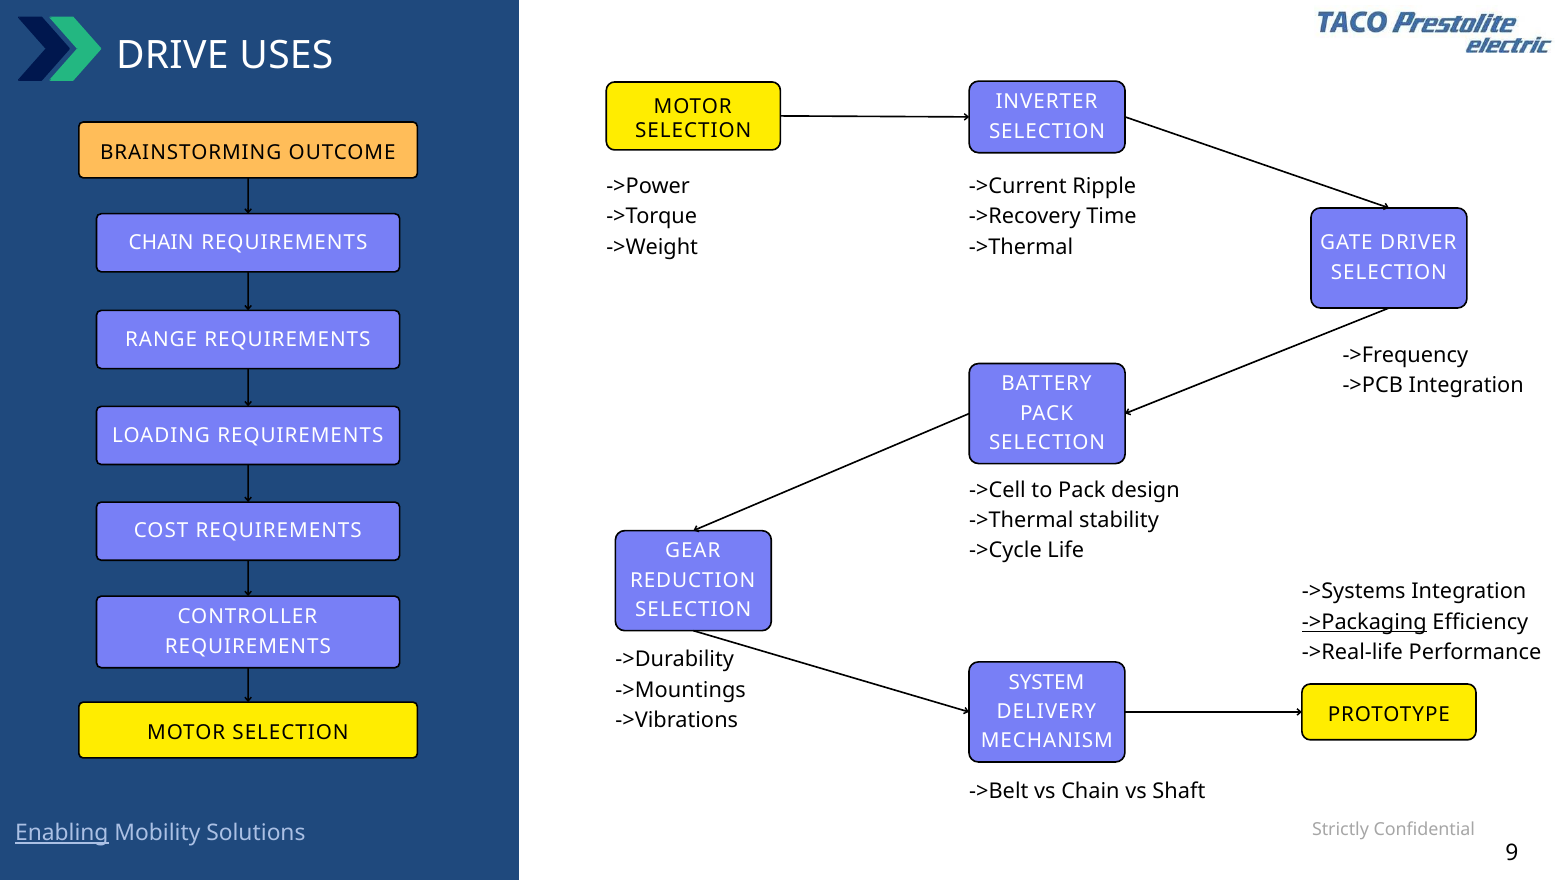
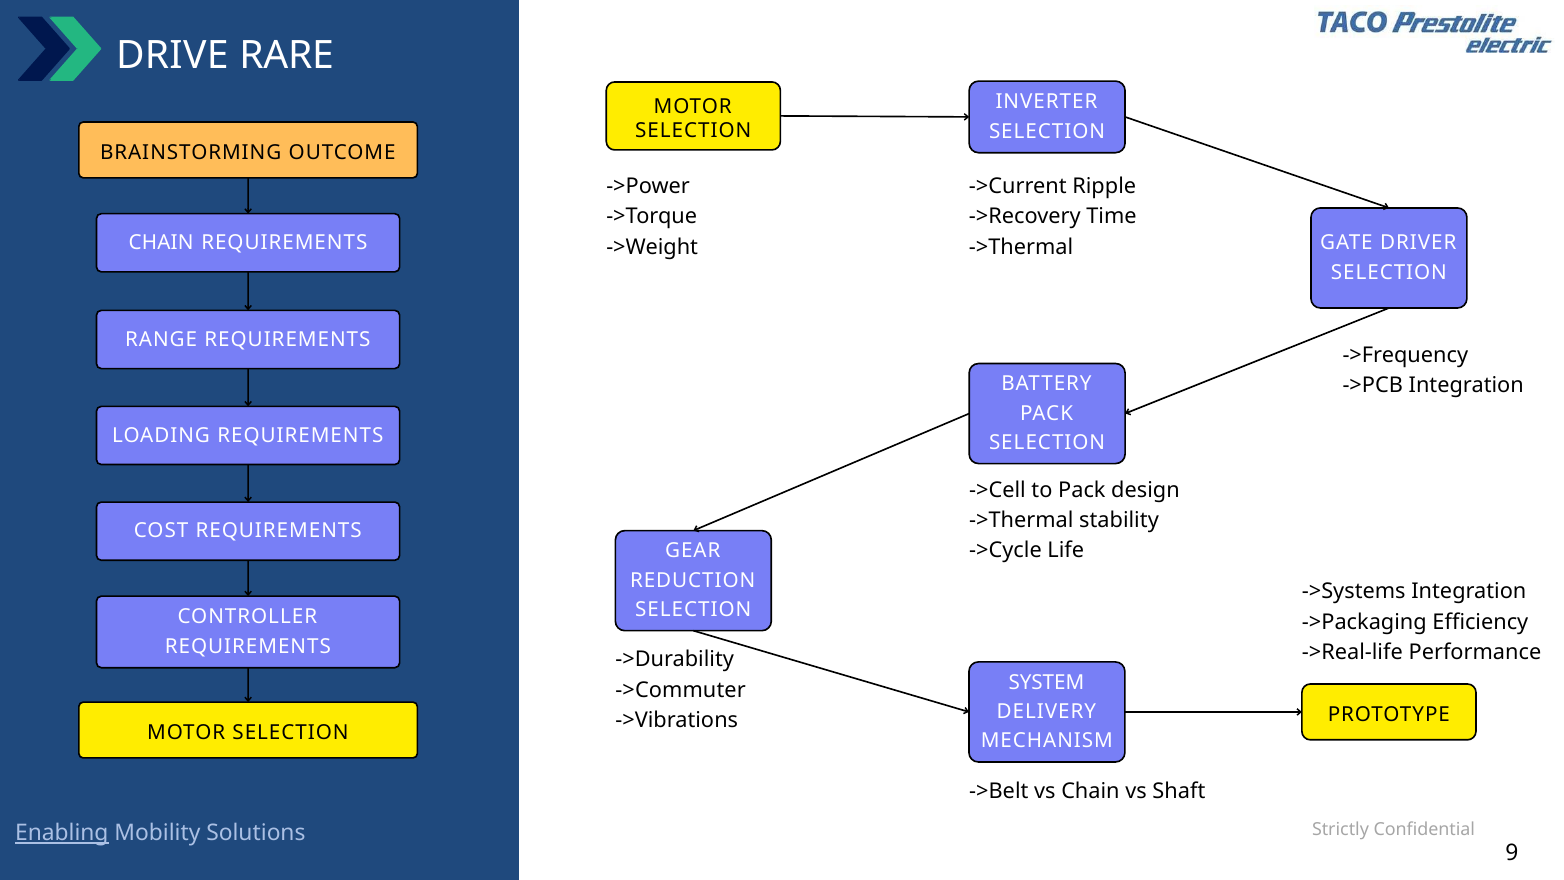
USES: USES -> RARE
->Packaging underline: present -> none
->Mountings: ->Mountings -> ->Commuter
